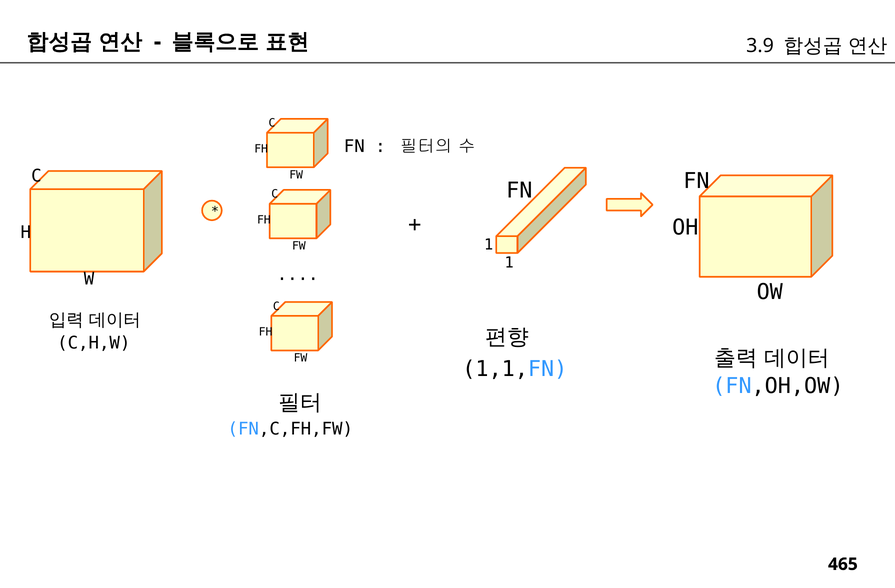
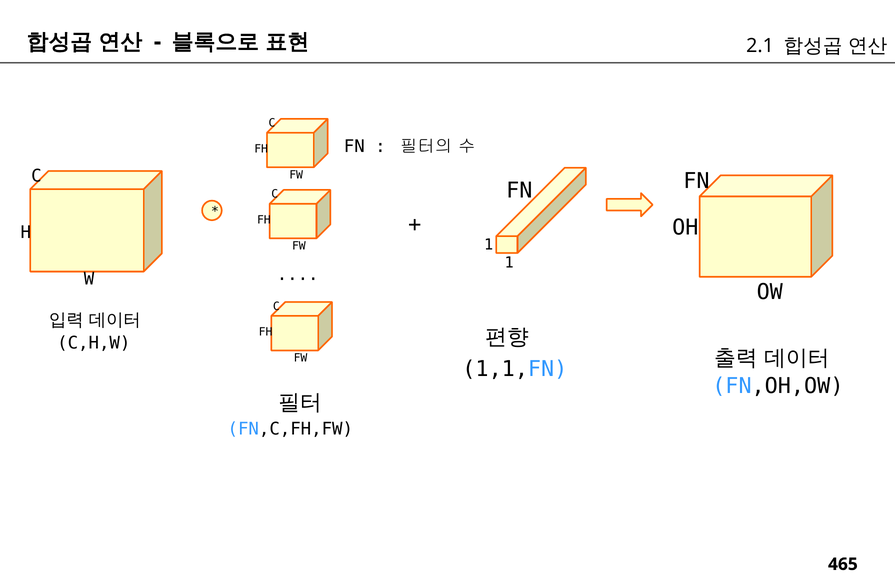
3.9: 3.9 -> 2.1
